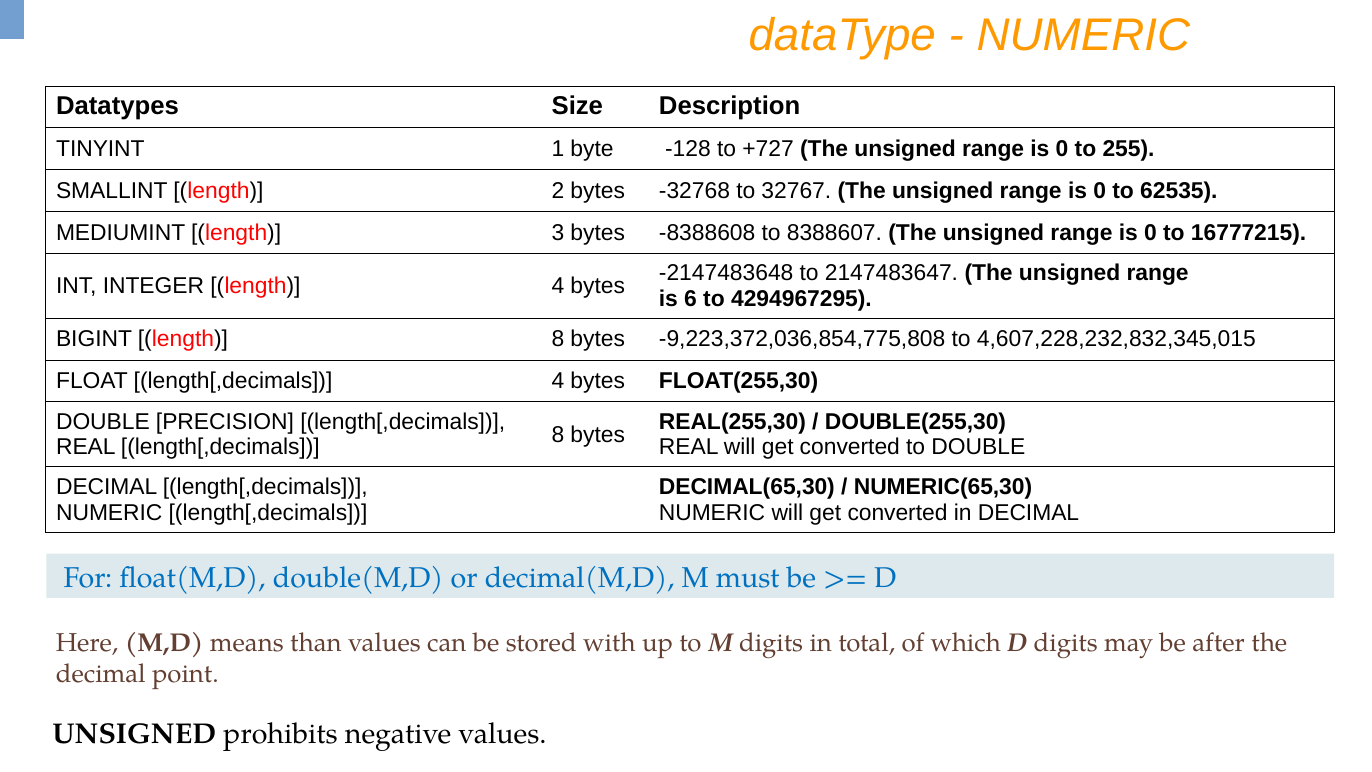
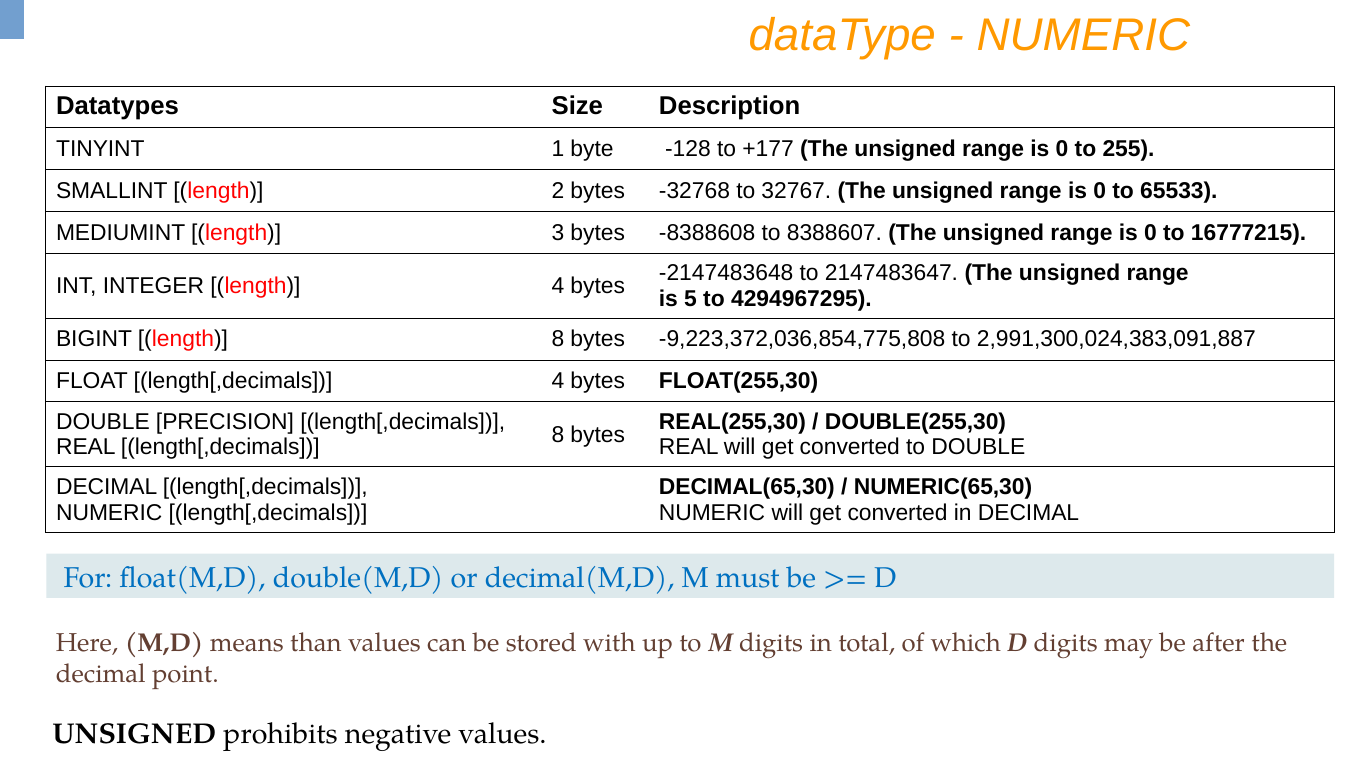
+727: +727 -> +177
62535: 62535 -> 65533
6: 6 -> 5
4,607,228,232,832,345,015: 4,607,228,232,832,345,015 -> 2,991,300,024,383,091,887
